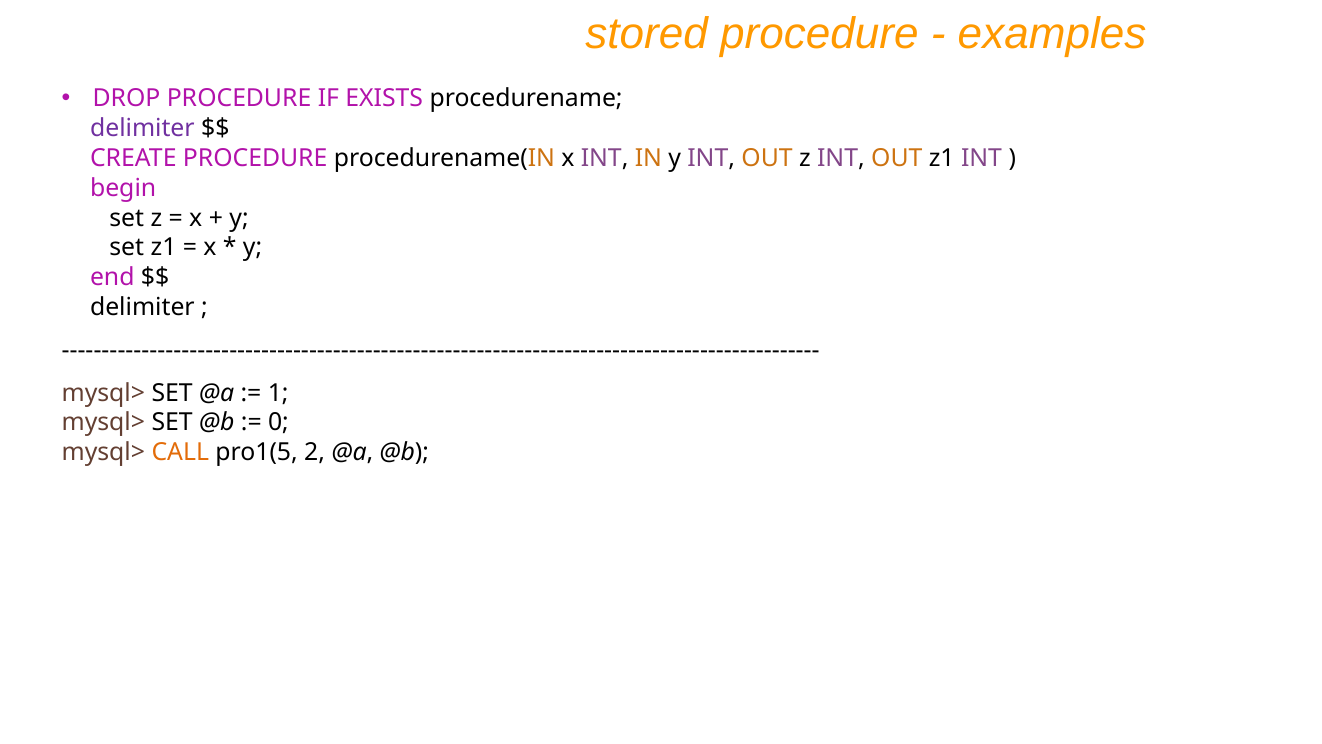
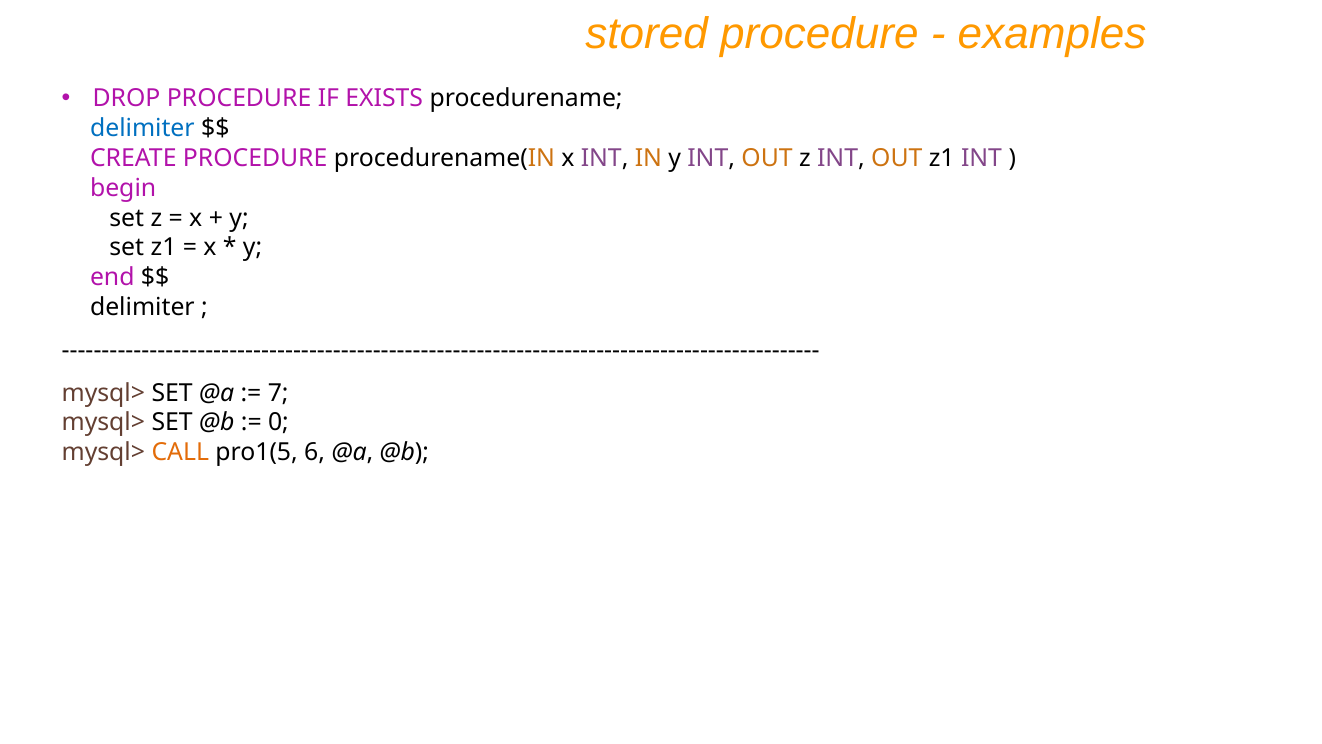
delimiter at (142, 128) colour: purple -> blue
1: 1 -> 7
2: 2 -> 6
